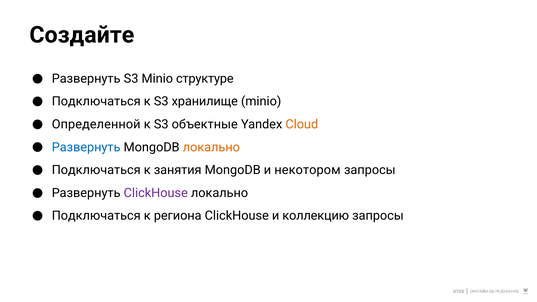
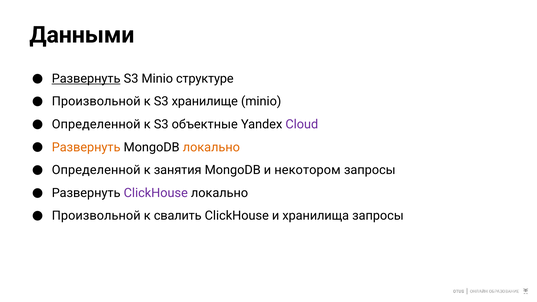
Создайте: Создайте -> Данными
Развернуть at (86, 79) underline: none -> present
Подключаться at (96, 102): Подключаться -> Произвольной
Cloud colour: orange -> purple
Развернуть at (86, 147) colour: blue -> orange
Подключаться at (96, 170): Подключаться -> Определенной
Подключаться at (96, 216): Подключаться -> Произвольной
региона: региона -> свалить
коллекцию: коллекцию -> хранилища
